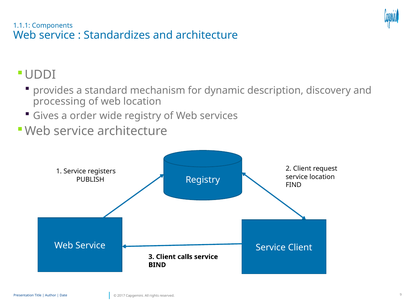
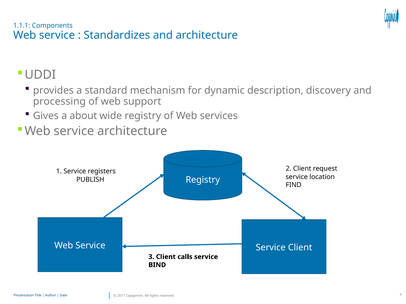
web location: location -> support
order: order -> about
